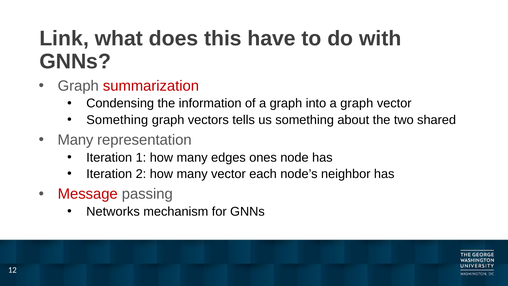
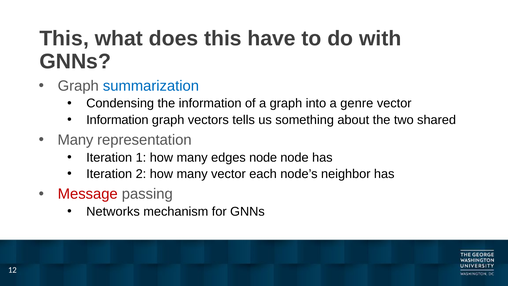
Link at (64, 39): Link -> This
summarization colour: red -> blue
into a graph: graph -> genre
Something at (117, 120): Something -> Information
edges ones: ones -> node
